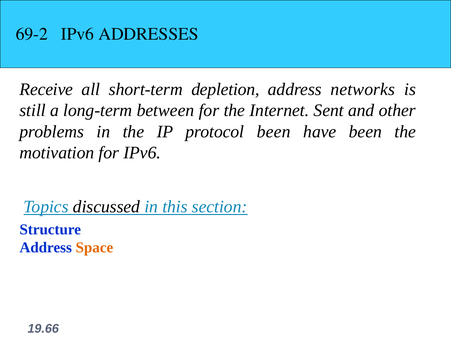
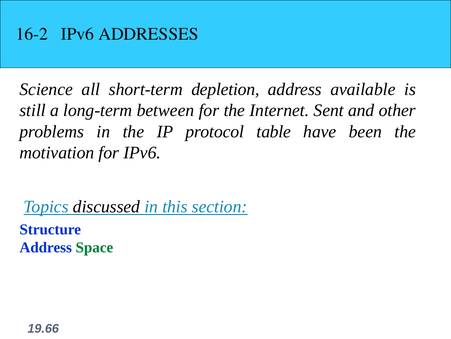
69-2: 69-2 -> 16-2
Receive: Receive -> Science
networks: networks -> available
protocol been: been -> table
Space colour: orange -> green
